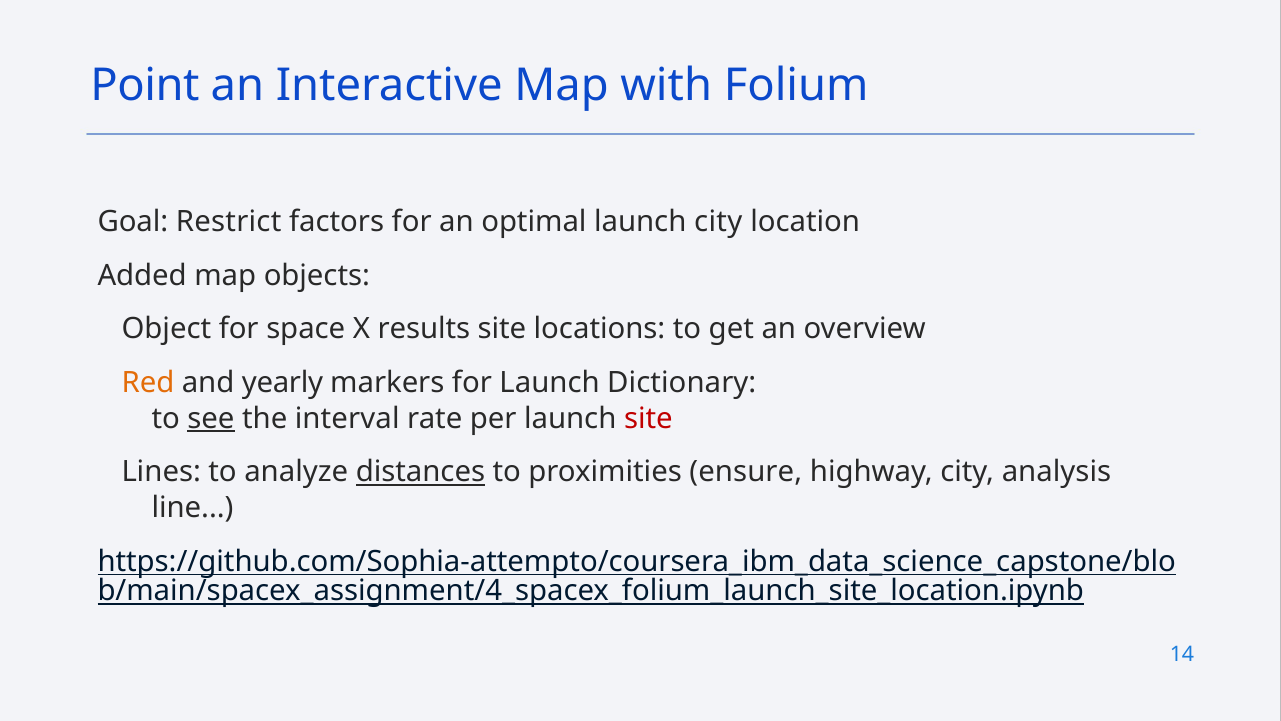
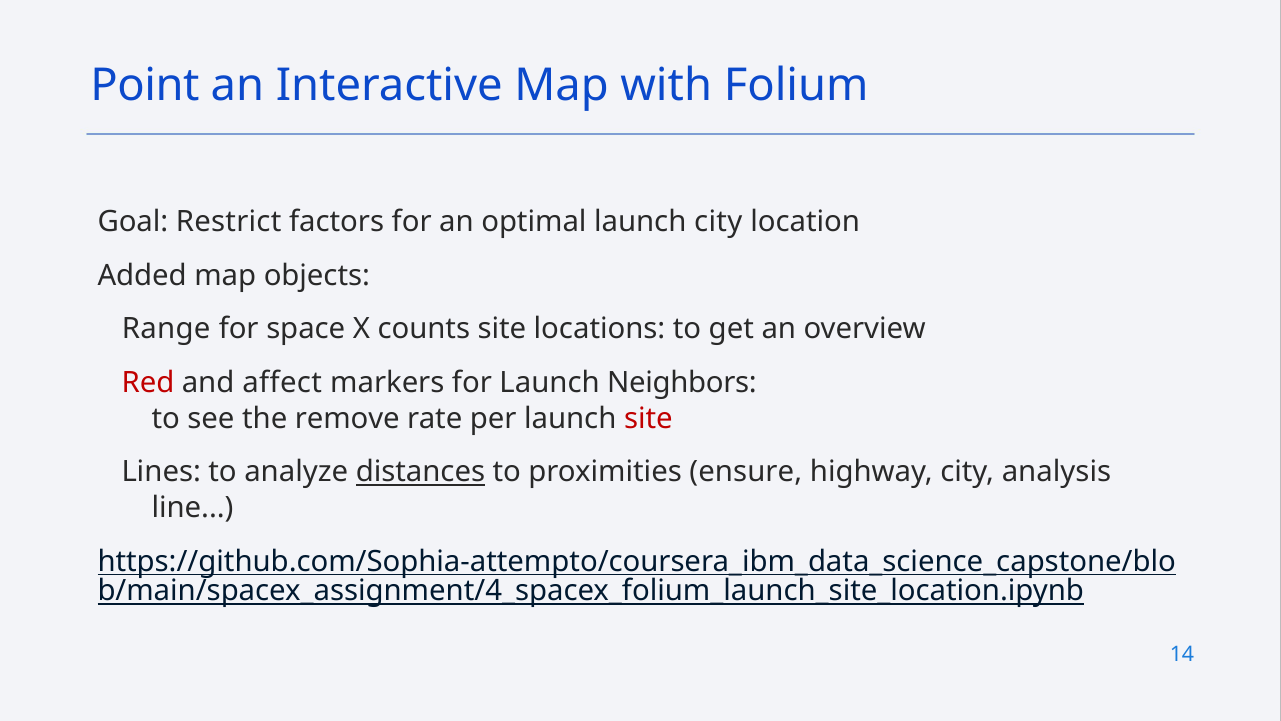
Object: Object -> Range
results: results -> counts
Red colour: orange -> red
yearly: yearly -> affect
Dictionary: Dictionary -> Neighbors
see underline: present -> none
interval: interval -> remove
